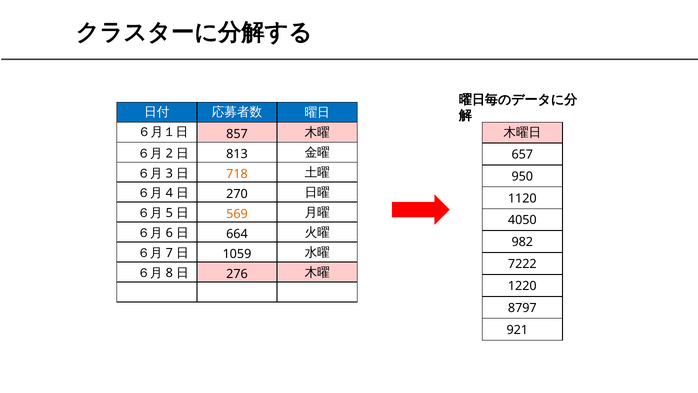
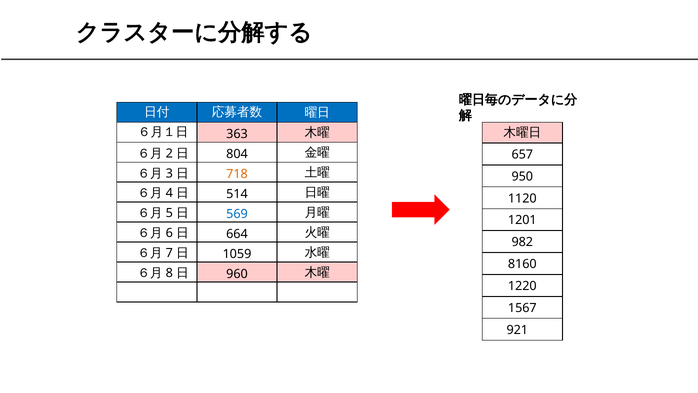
857: 857 -> 363
813: 813 -> 804
270: 270 -> 514
569 colour: orange -> blue
4050: 4050 -> 1201
7222: 7222 -> 8160
276: 276 -> 960
8797: 8797 -> 1567
